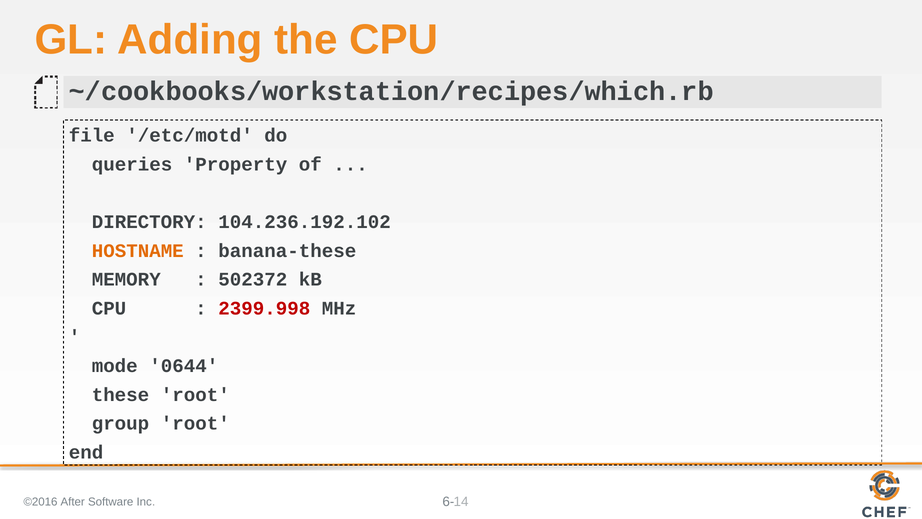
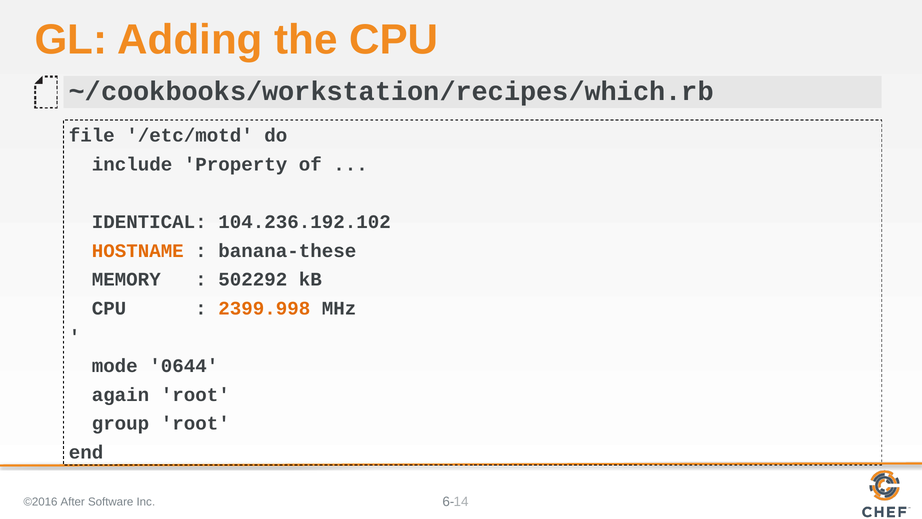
queries: queries -> include
DIRECTORY: DIRECTORY -> IDENTICAL
502372: 502372 -> 502292
2399.998 colour: red -> orange
these: these -> again
